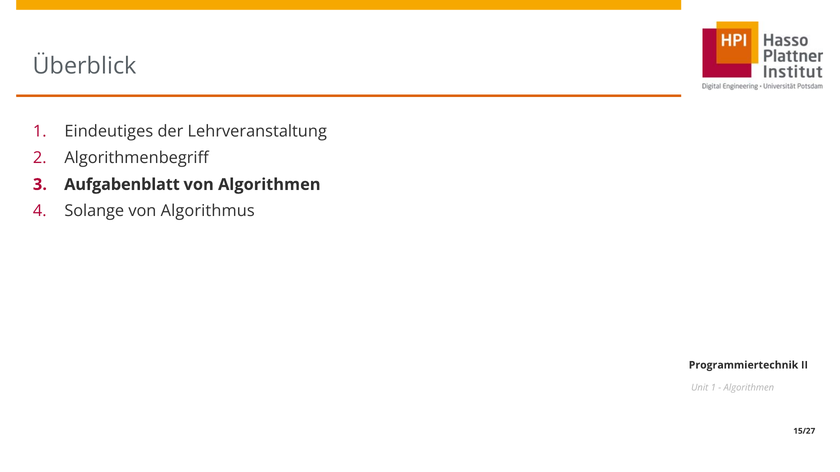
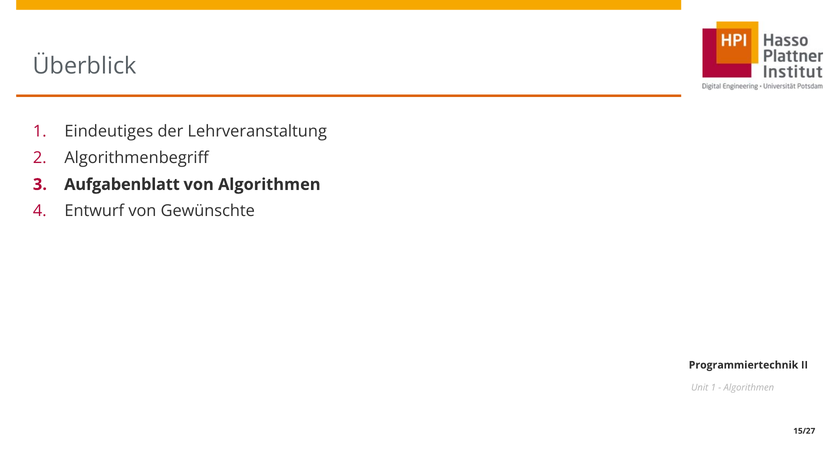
Solange: Solange -> Entwurf
Algorithmus: Algorithmus -> Gewünschte
